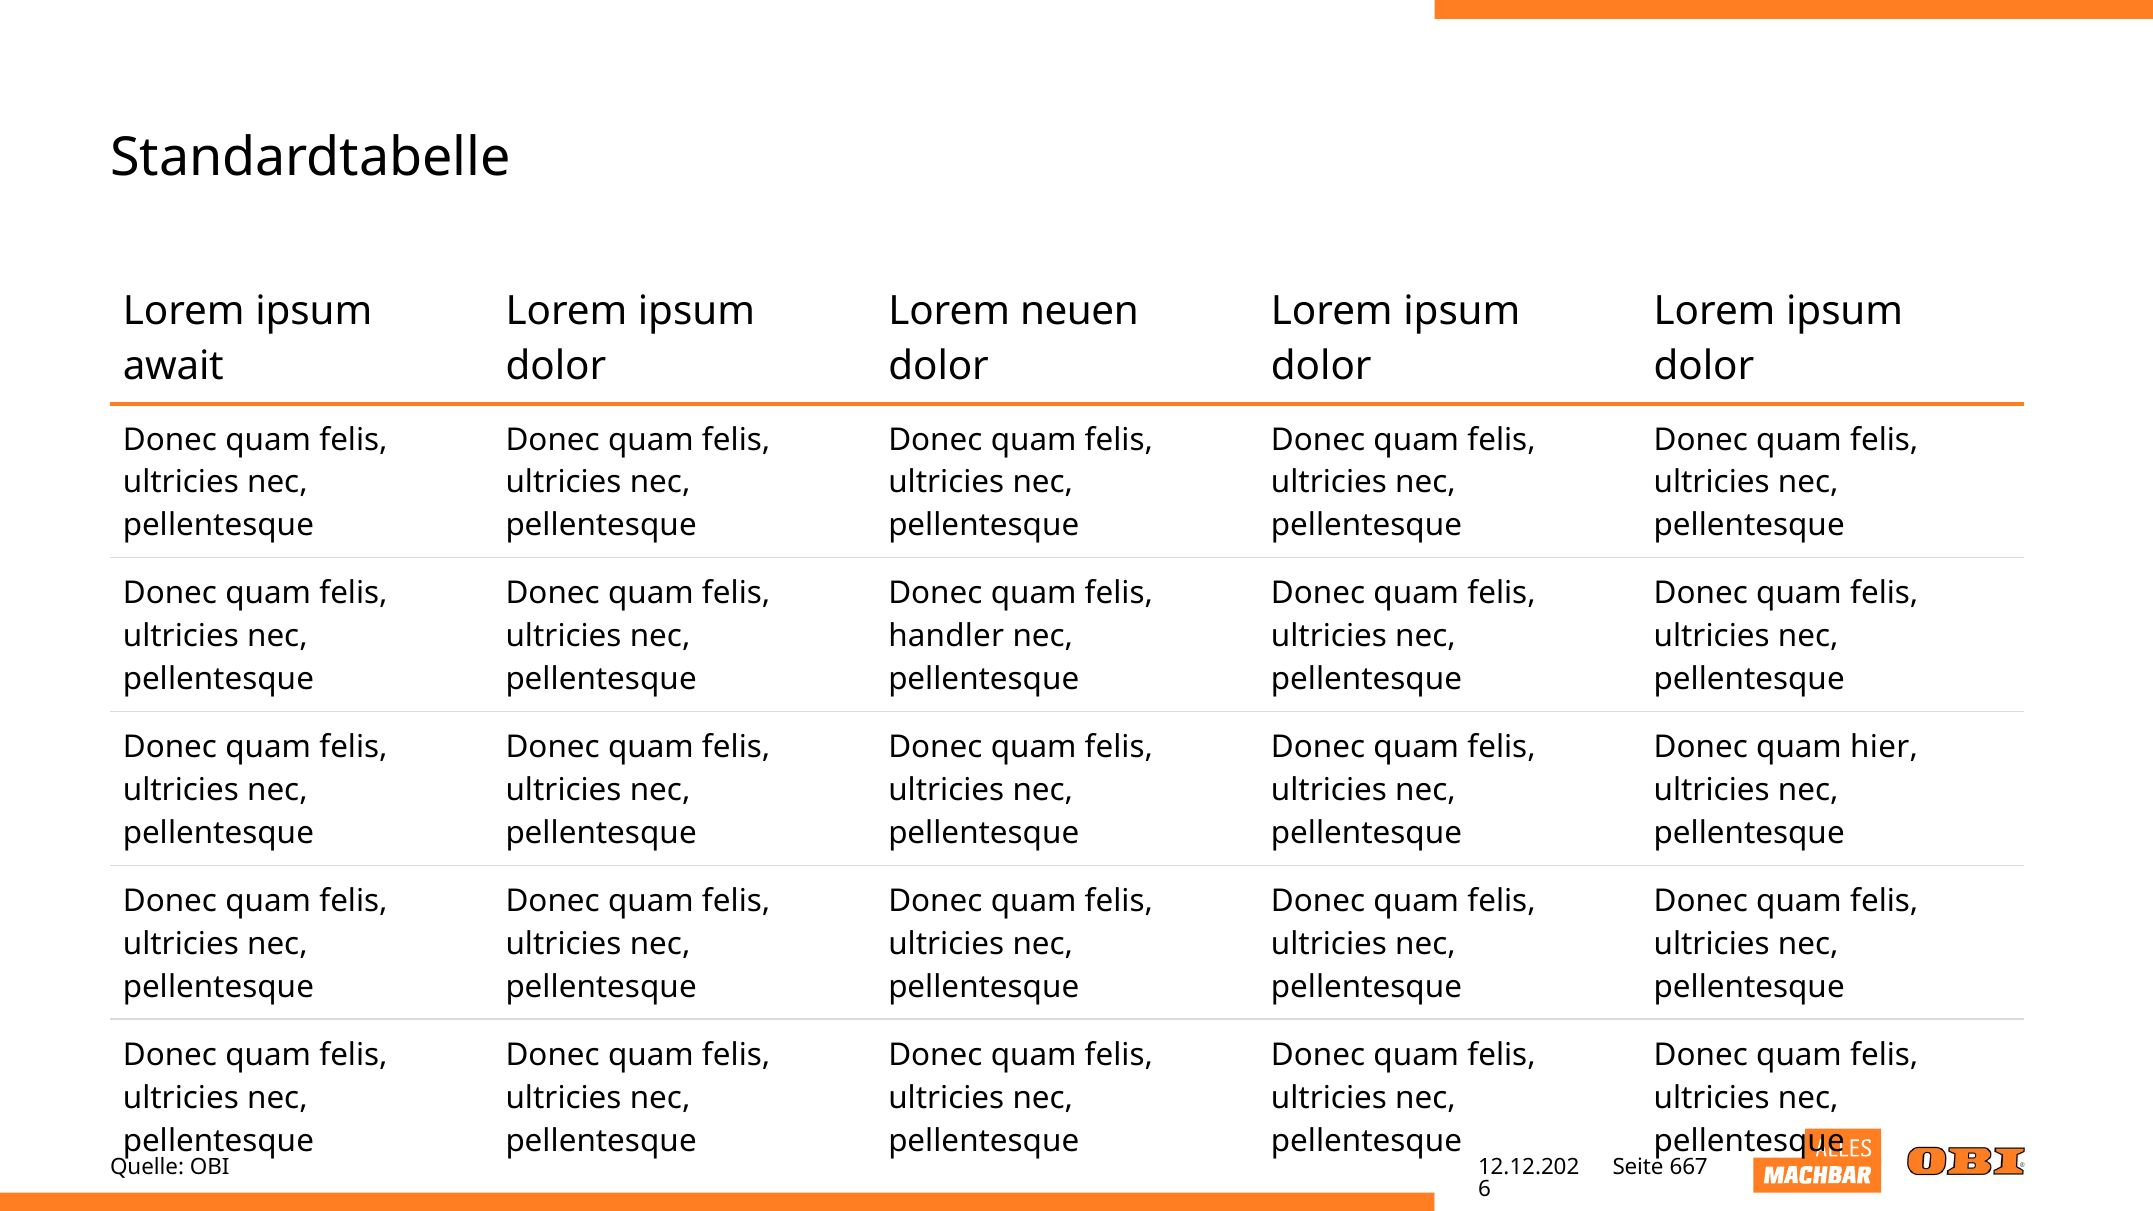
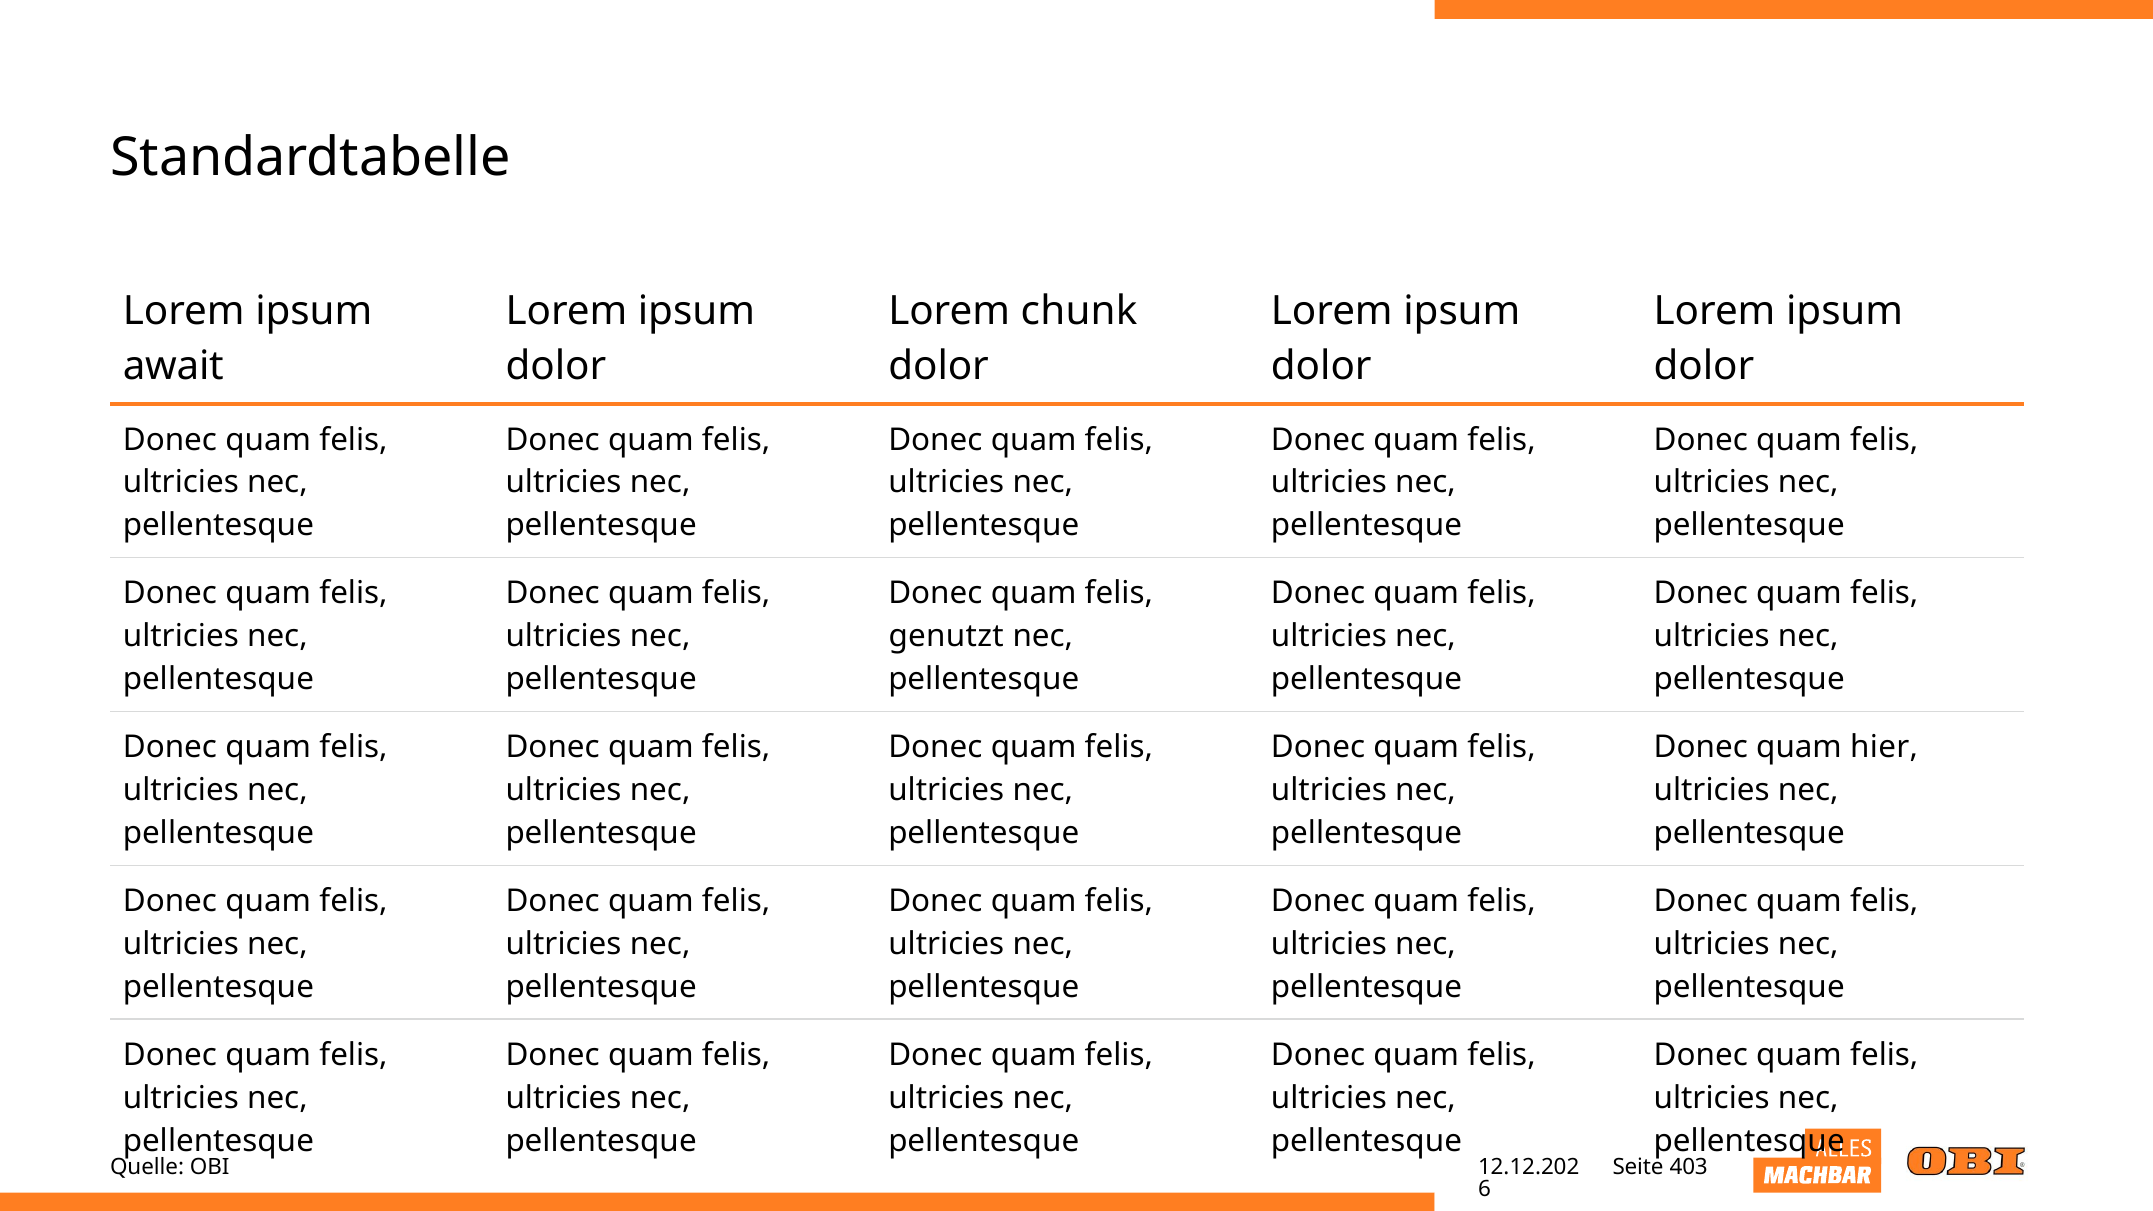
neuen: neuen -> chunk
handler: handler -> genutzt
667: 667 -> 403
